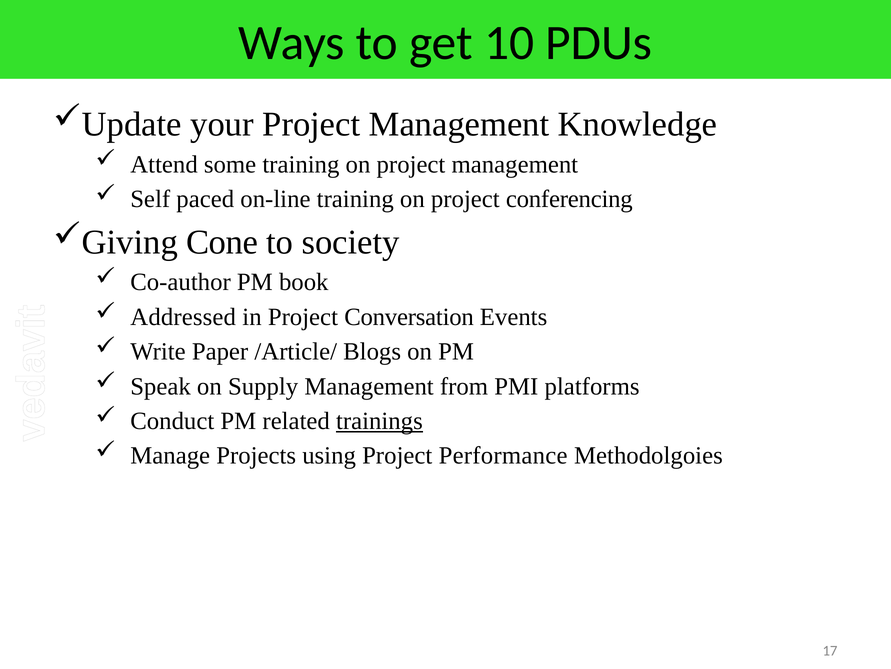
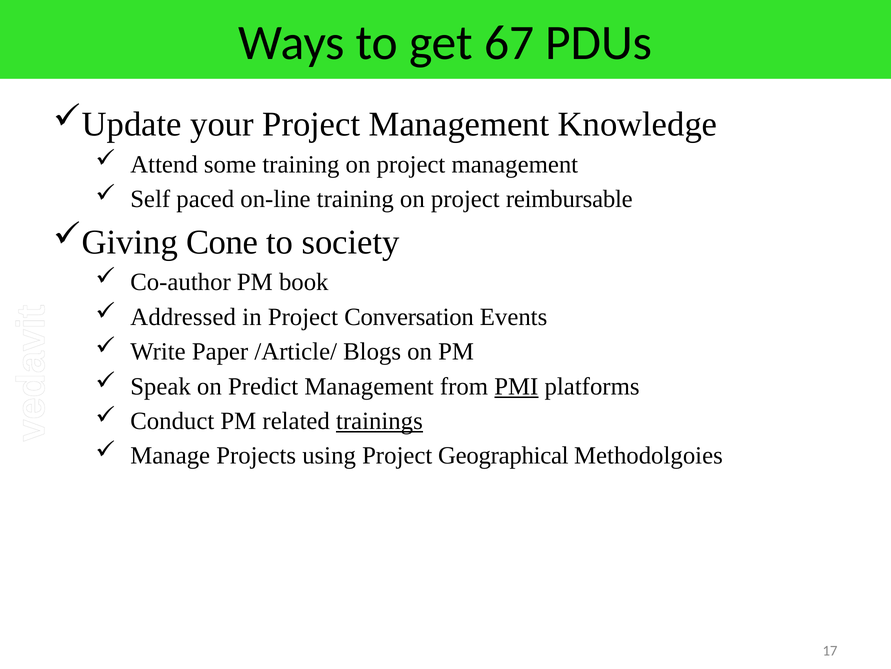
10: 10 -> 67
conferencing: conferencing -> reimbursable
Supply: Supply -> Predict
PMI underline: none -> present
Performance: Performance -> Geographical
